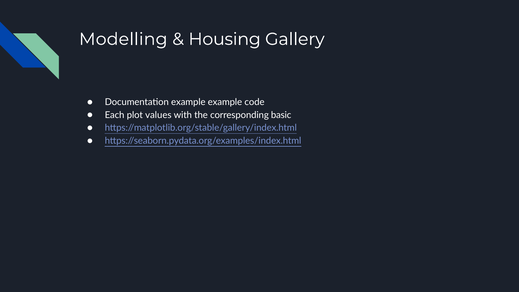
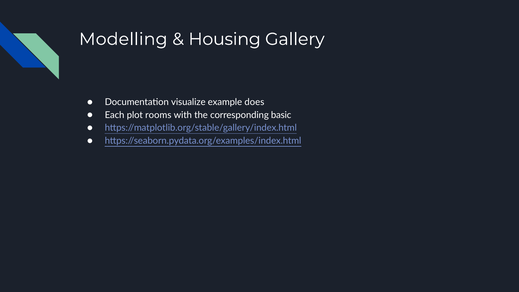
Documentation example: example -> visualize
code: code -> does
values: values -> rooms
